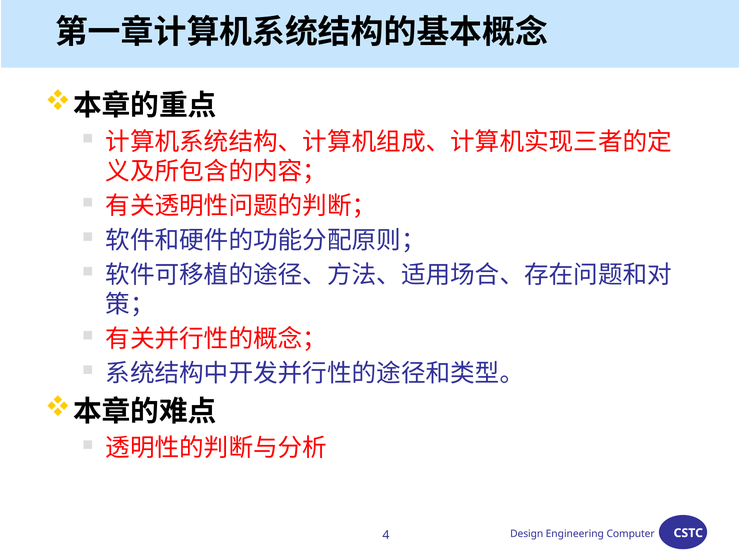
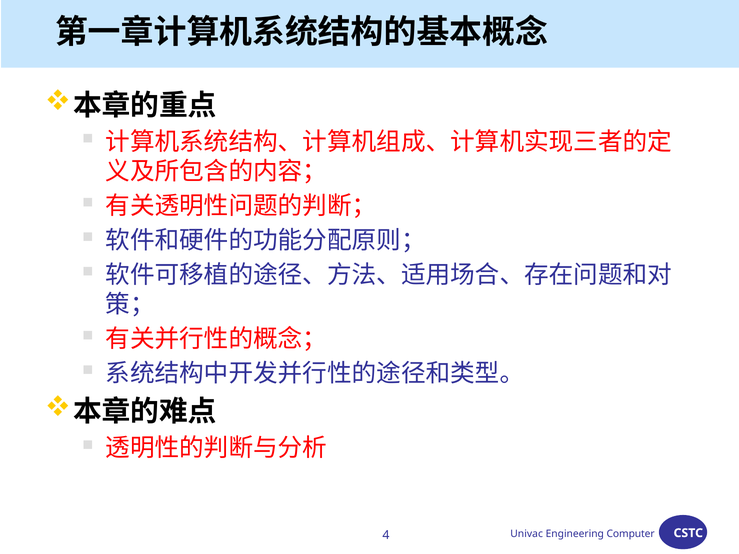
Design: Design -> Univac
